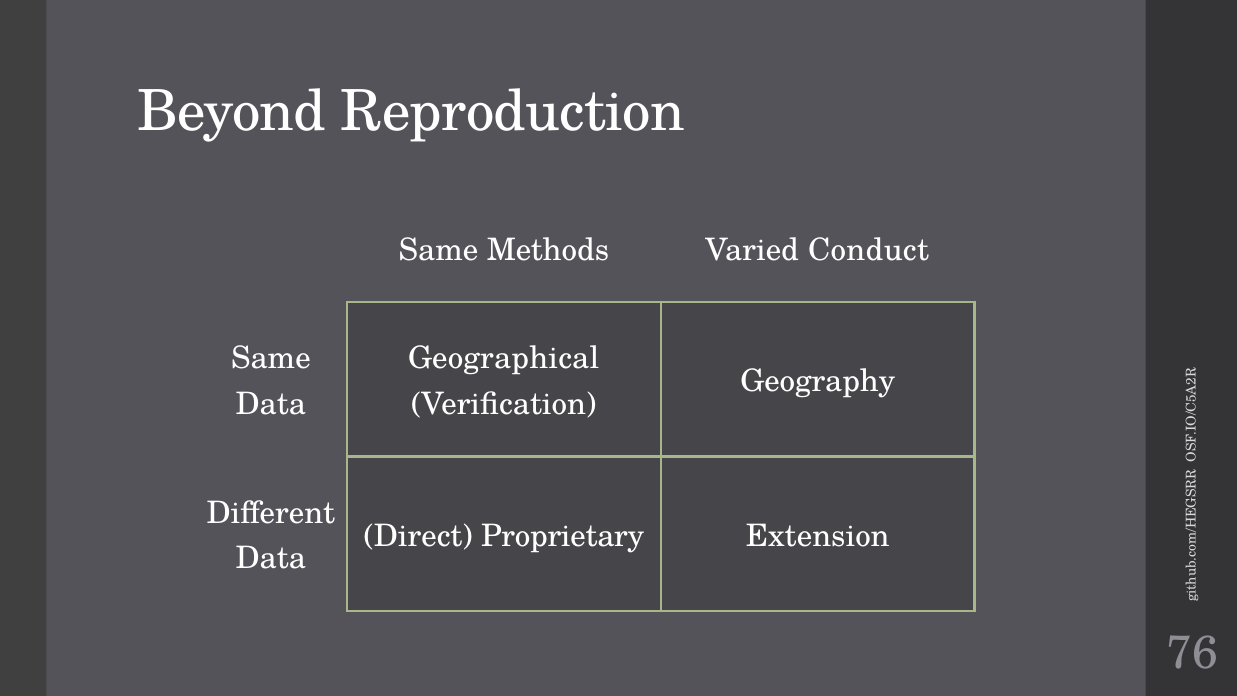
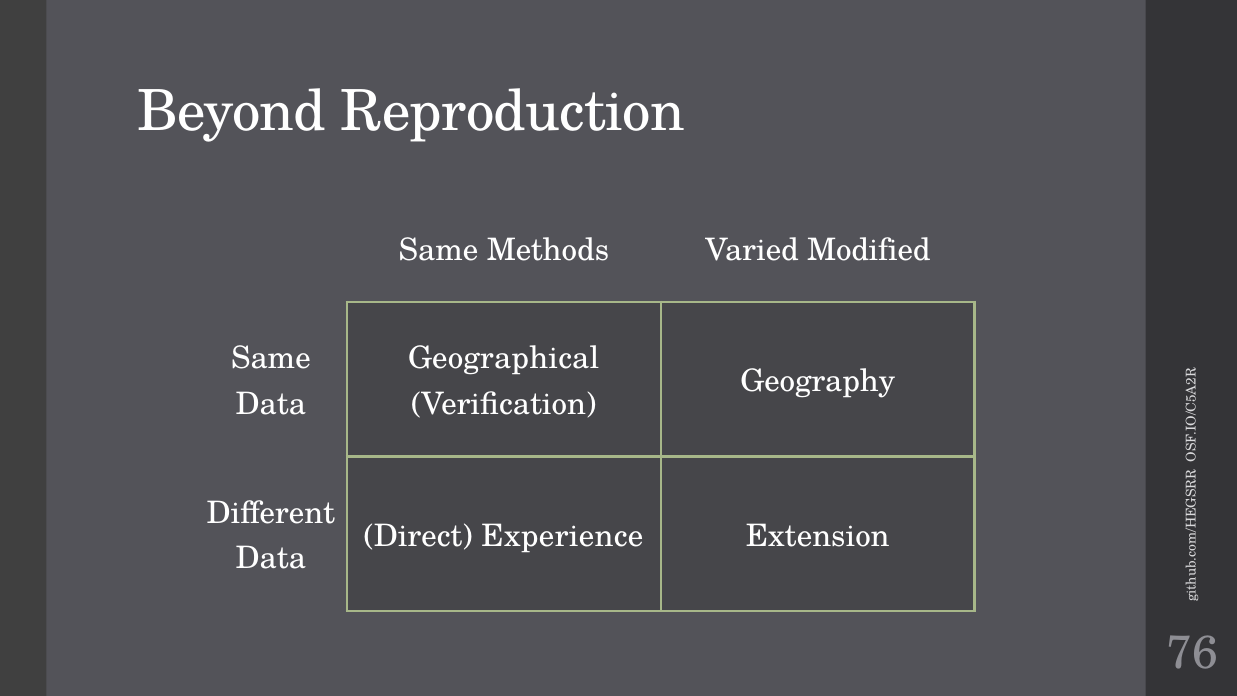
Conduct: Conduct -> Modified
Proprietary: Proprietary -> Experience
